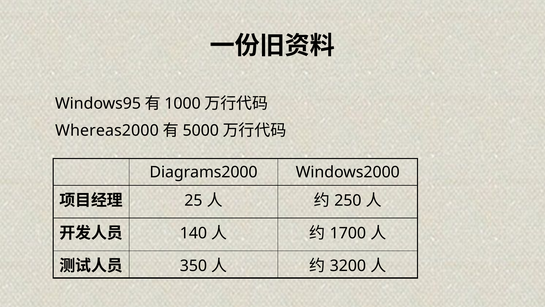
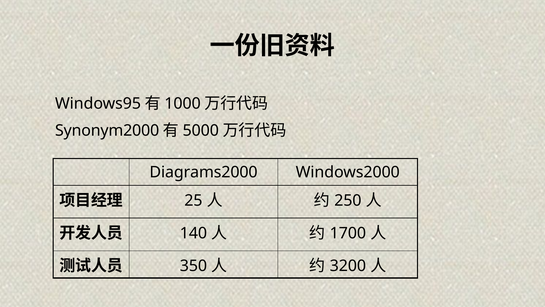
Whereas2000: Whereas2000 -> Synonym2000
